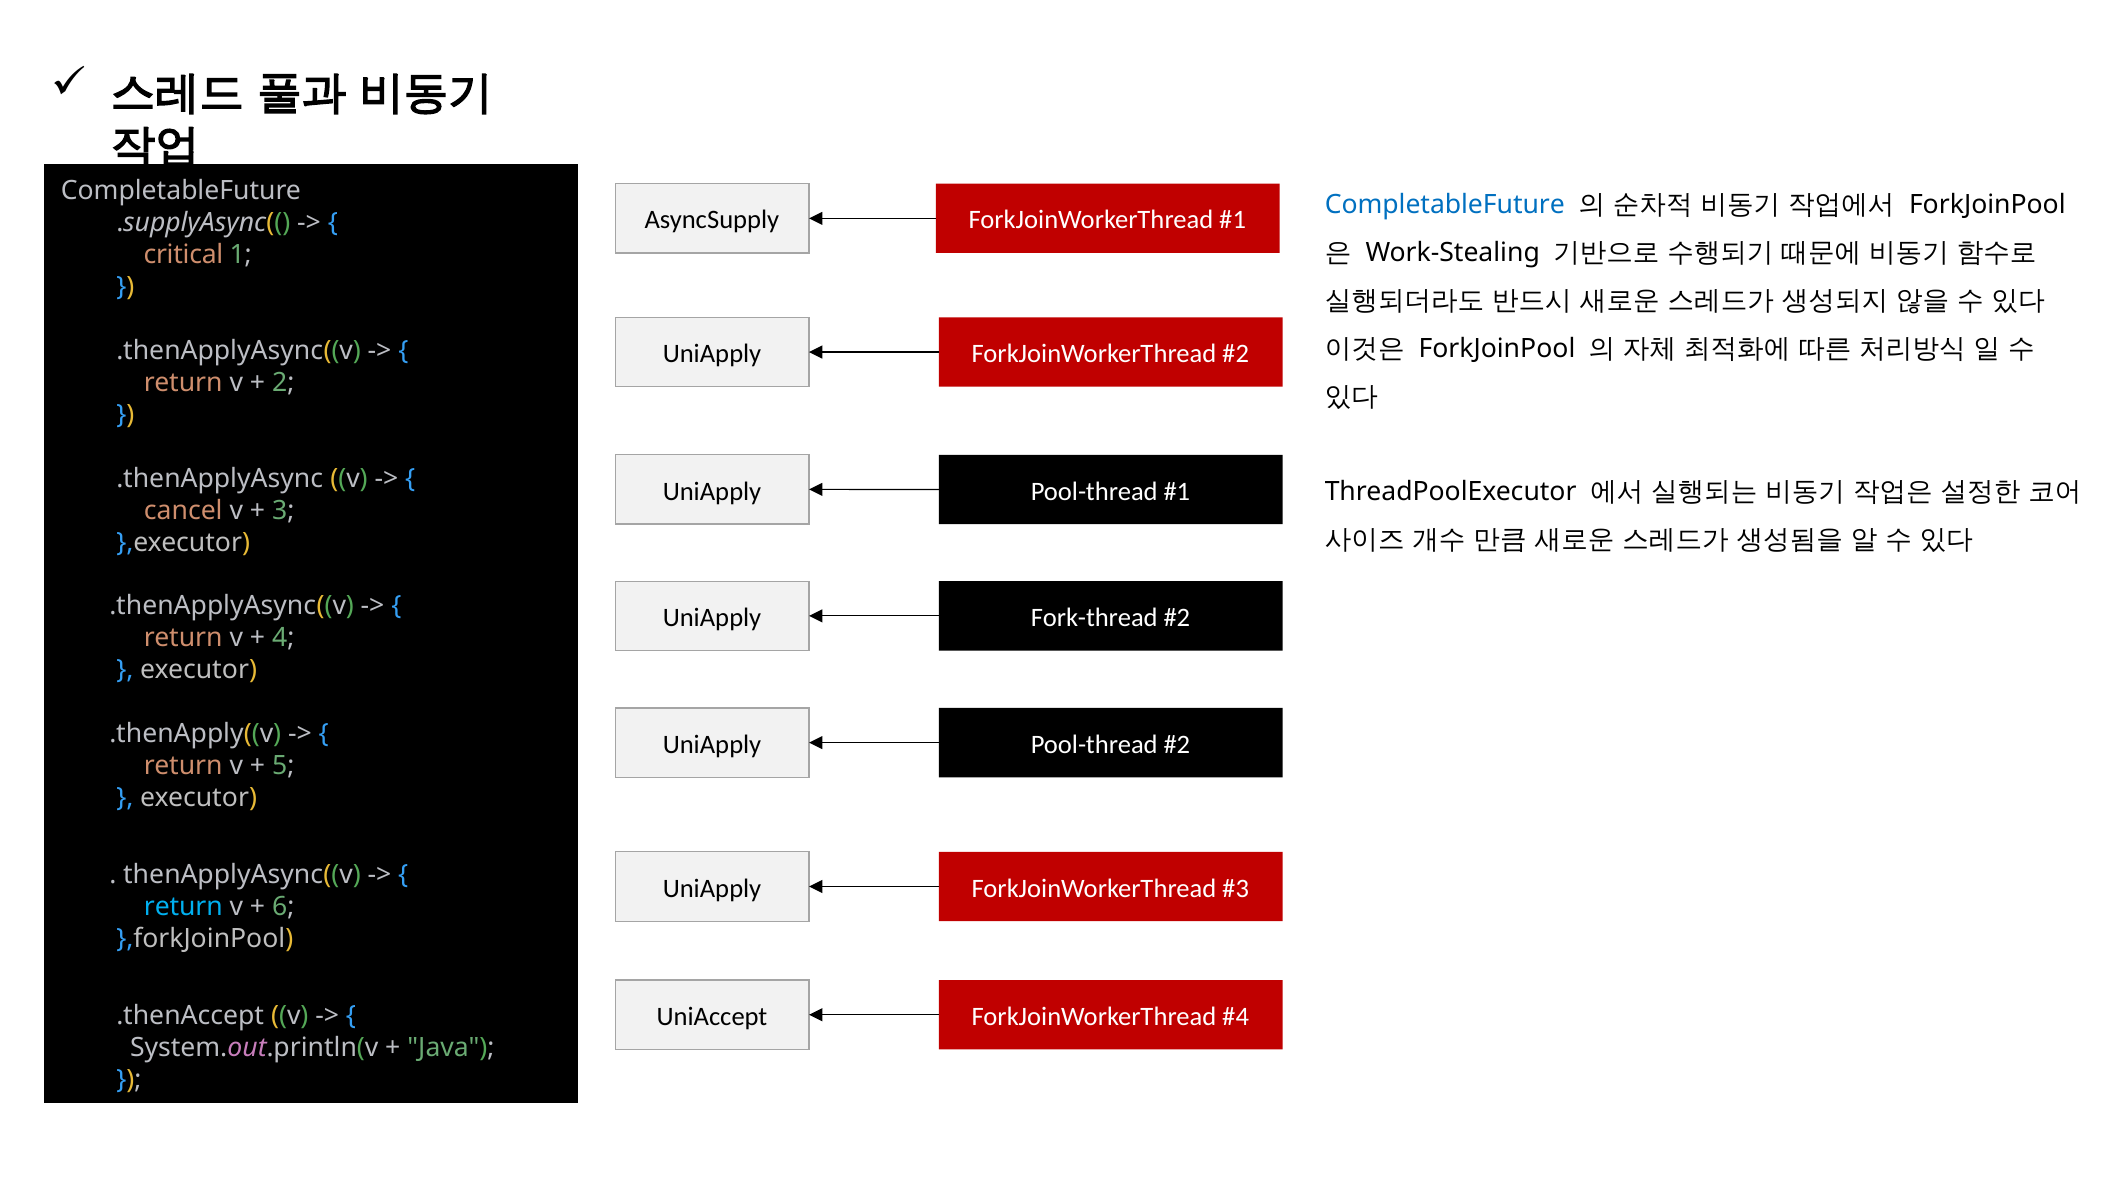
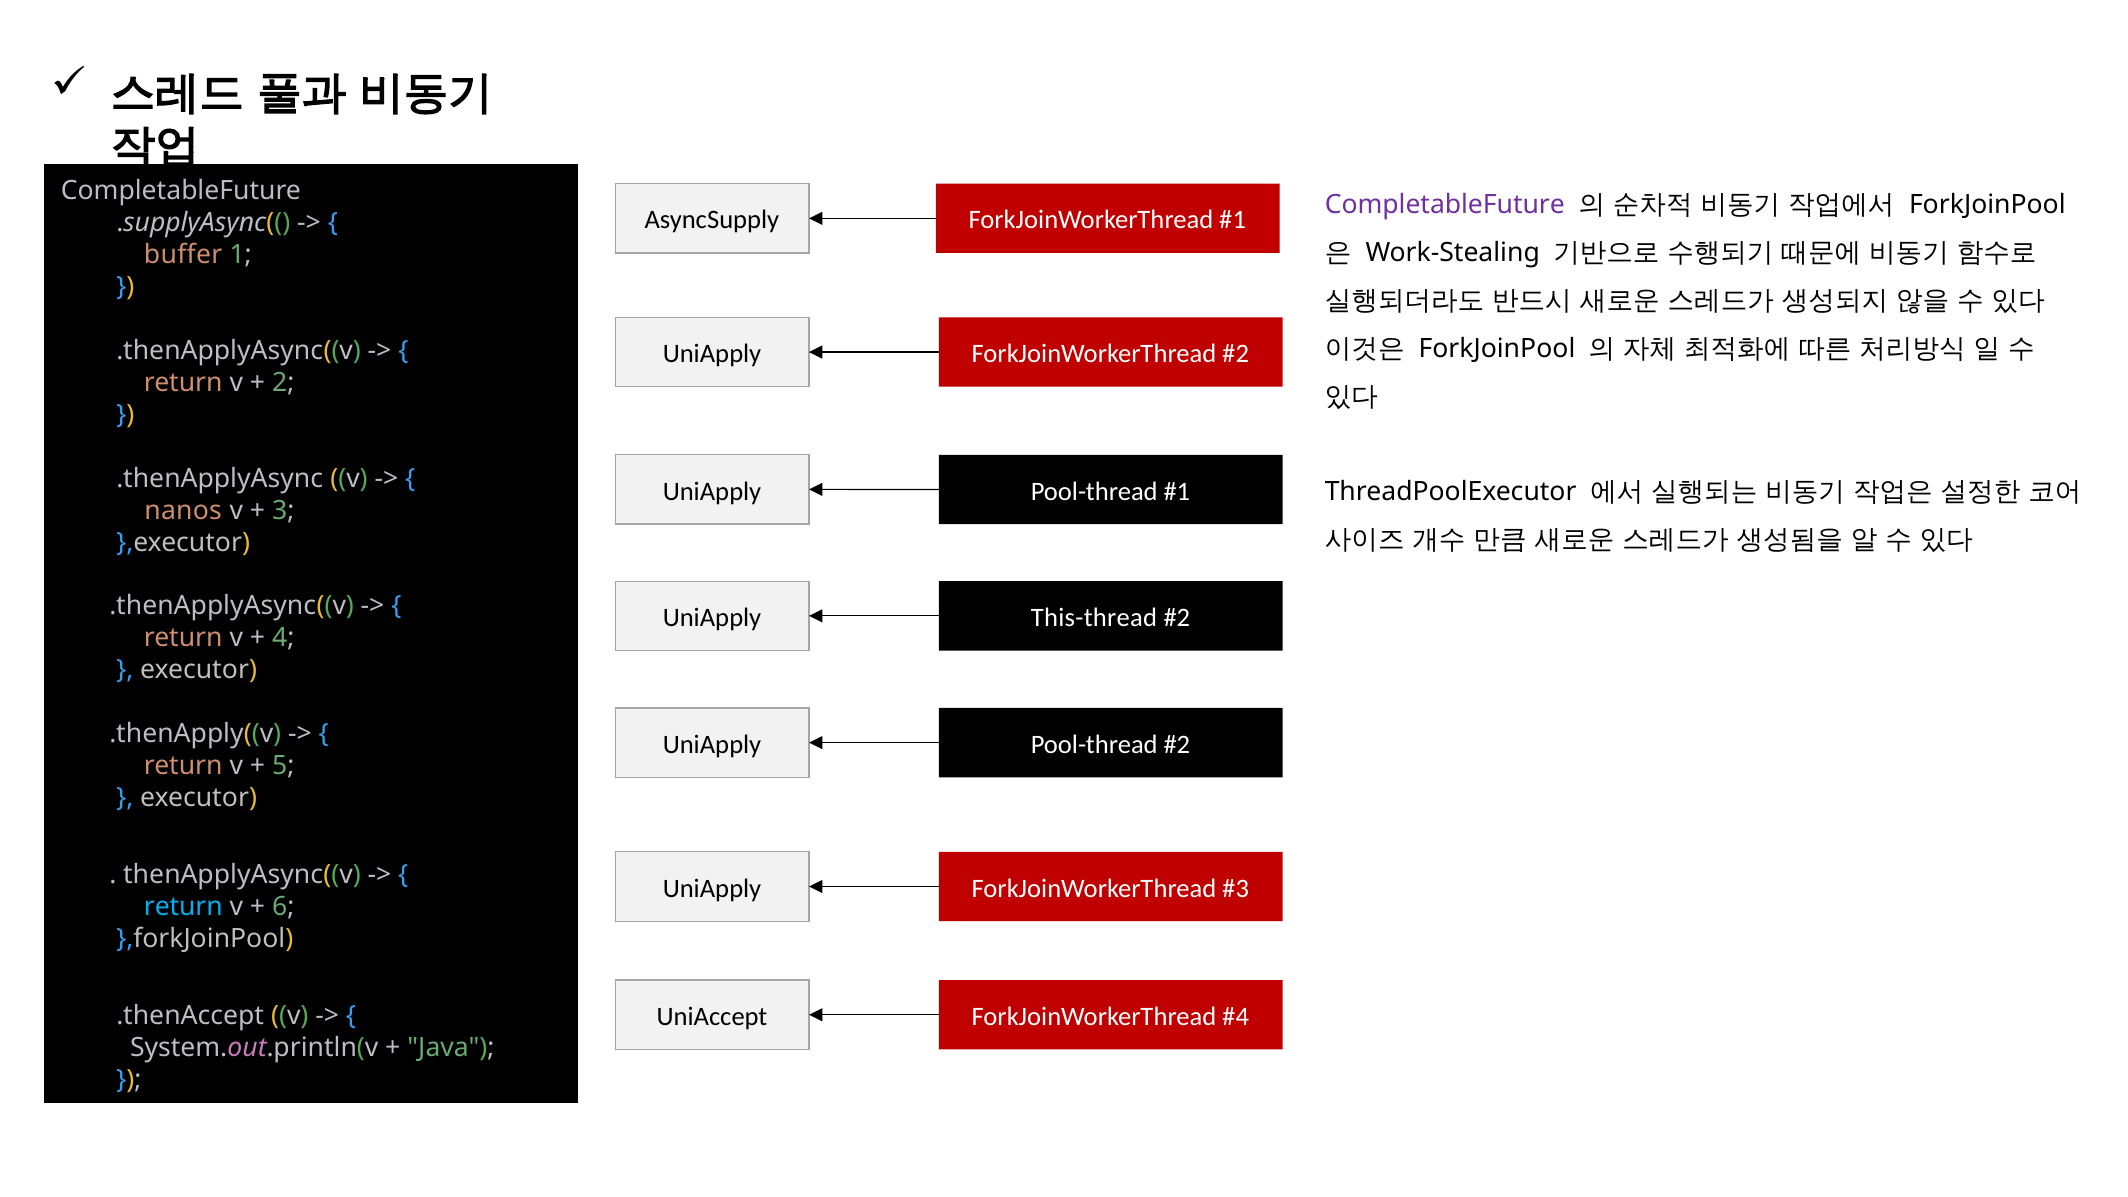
CompletableFuture at (1445, 205) colour: blue -> purple
critical: critical -> buffer
cancel: cancel -> nanos
Fork-thread: Fork-thread -> This-thread
